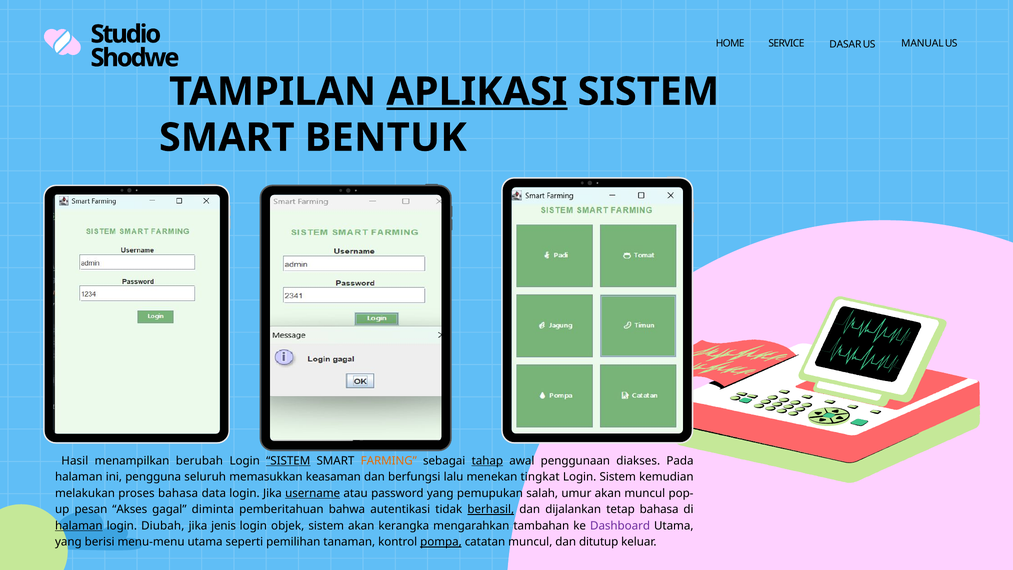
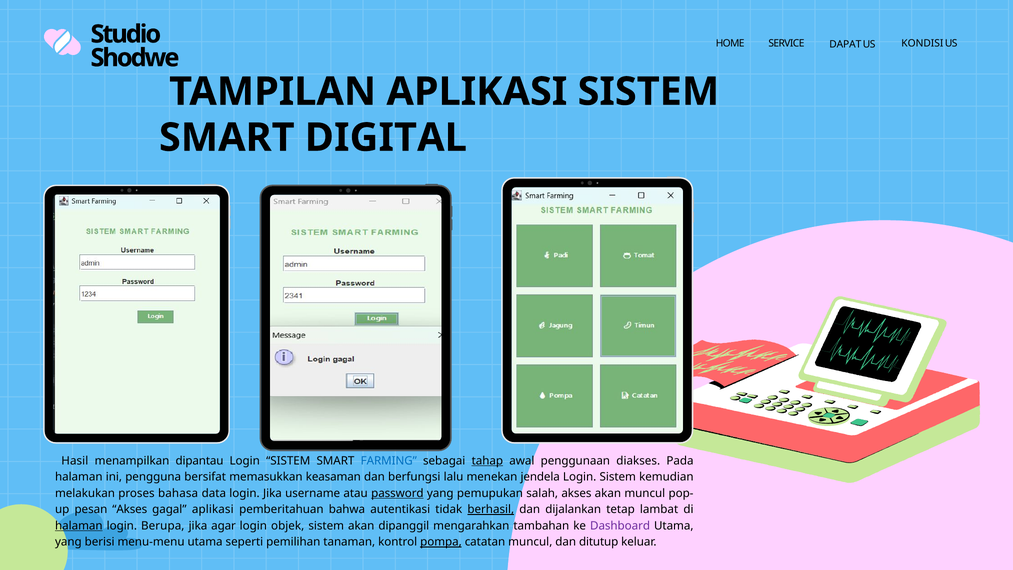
DASAR: DASAR -> DAPAT
MANUAL: MANUAL -> KONDISI
APLIKASI at (477, 92) underline: present -> none
BENTUK: BENTUK -> DIGITAL
berubah: berubah -> dipantau
SISTEM at (288, 461) underline: present -> none
FARMING colour: orange -> blue
seluruh: seluruh -> bersifat
tingkat: tingkat -> jendela
username underline: present -> none
password underline: none -> present
salah umur: umur -> akses
gagal diminta: diminta -> aplikasi
tetap bahasa: bahasa -> lambat
Diubah: Diubah -> Berupa
jenis: jenis -> agar
kerangka: kerangka -> dipanggil
